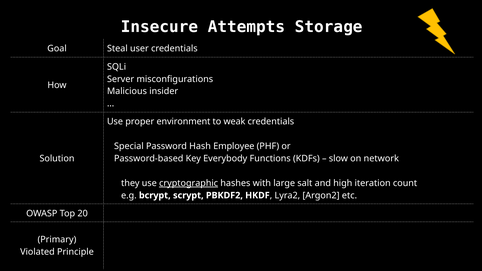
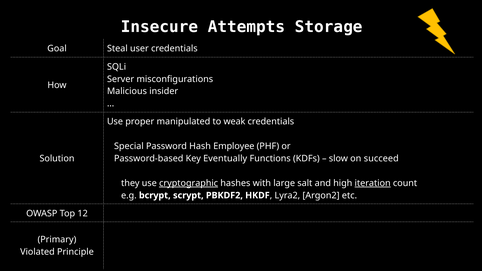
environment: environment -> manipulated
Everybody: Everybody -> Eventually
network: network -> succeed
iteration underline: none -> present
20: 20 -> 12
